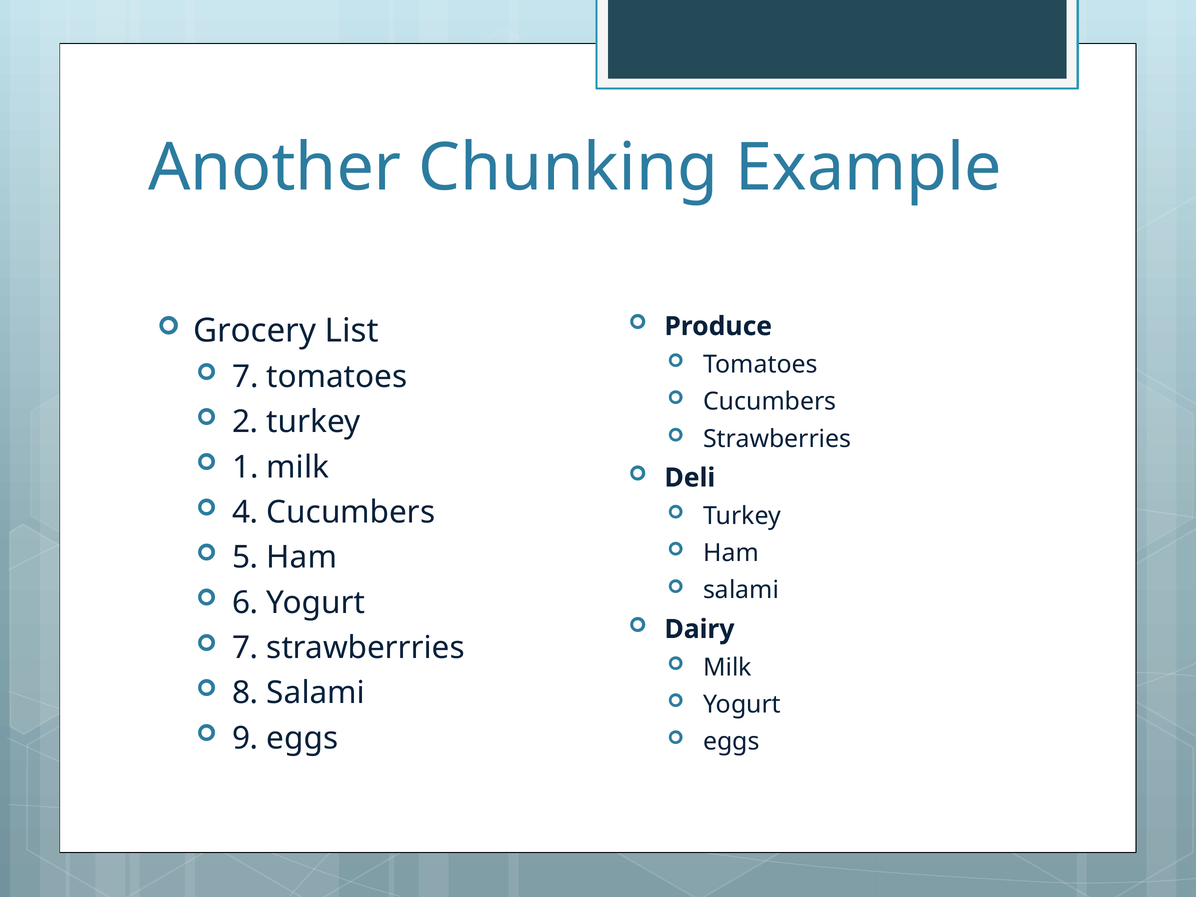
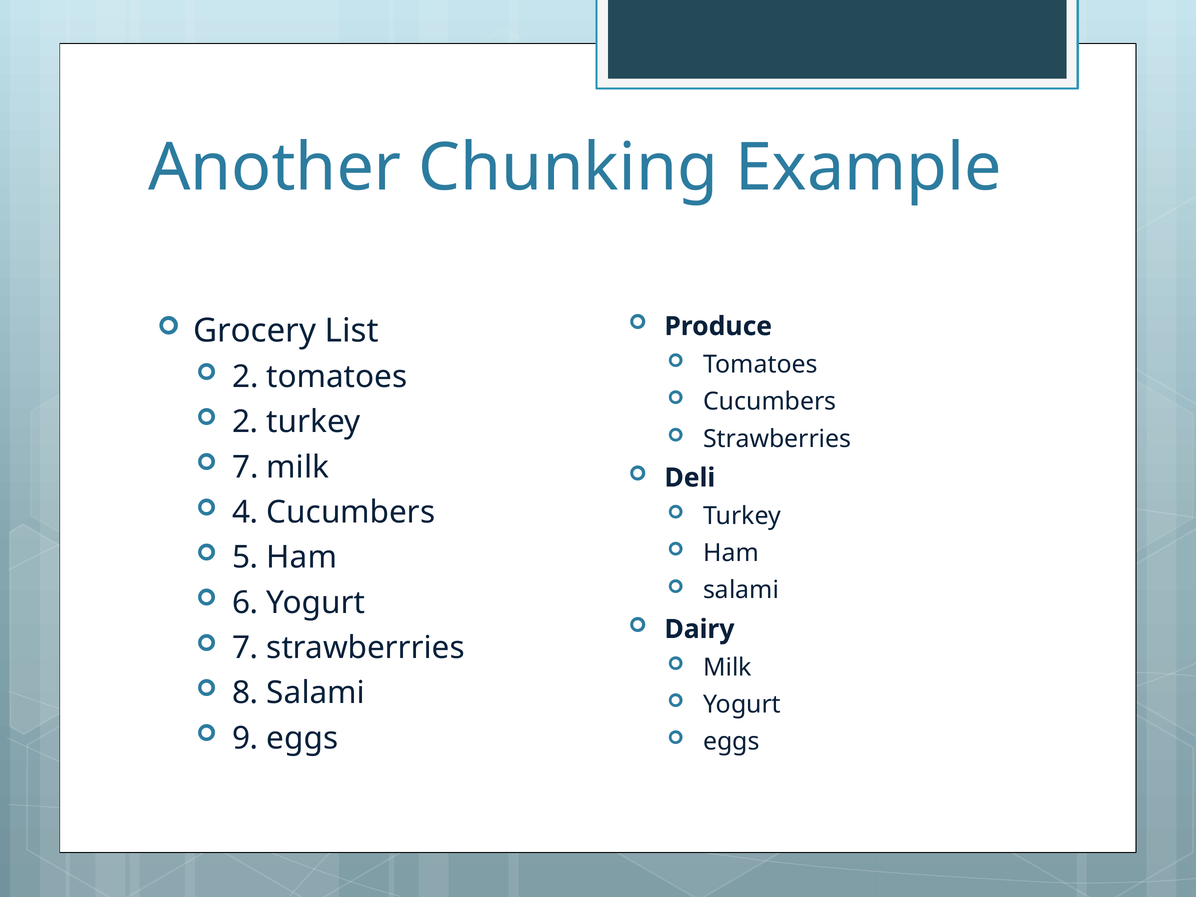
7 at (245, 377): 7 -> 2
1 at (245, 467): 1 -> 7
